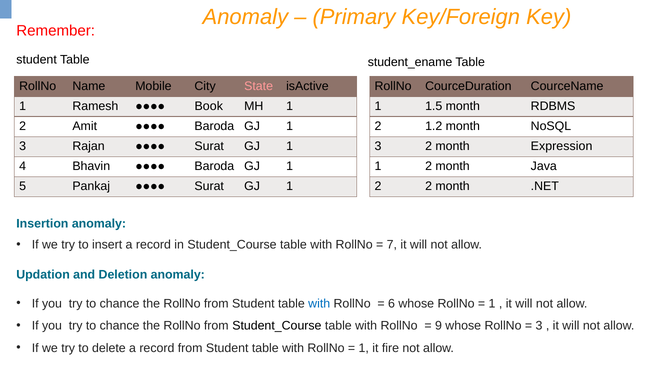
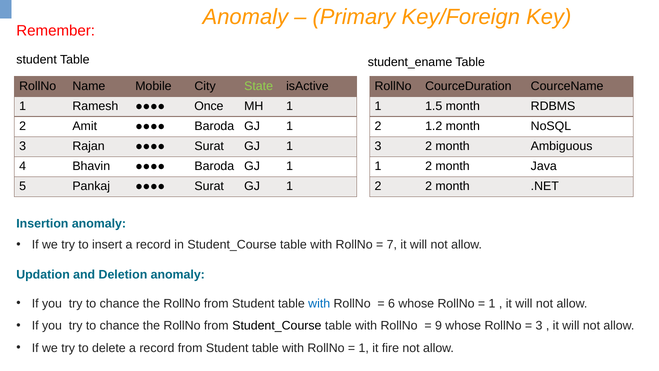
State colour: pink -> light green
Book: Book -> Once
Expression: Expression -> Ambiguous
